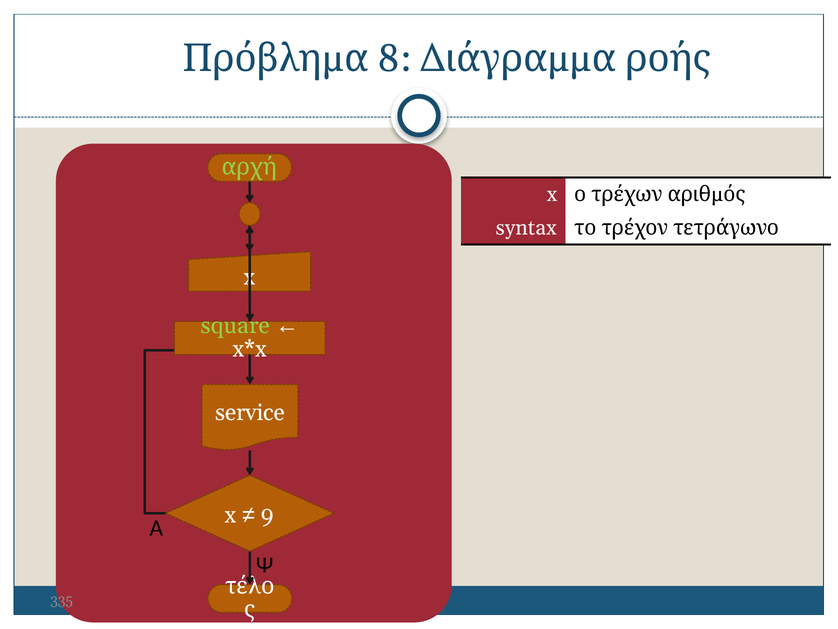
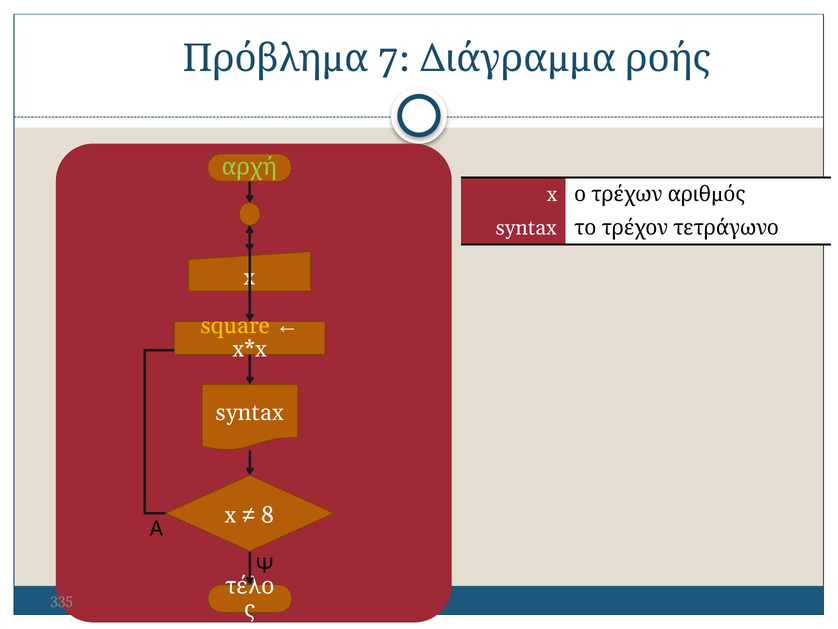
8: 8 -> 7
square colour: light green -> yellow
service at (250, 412): service -> syntax
9: 9 -> 8
